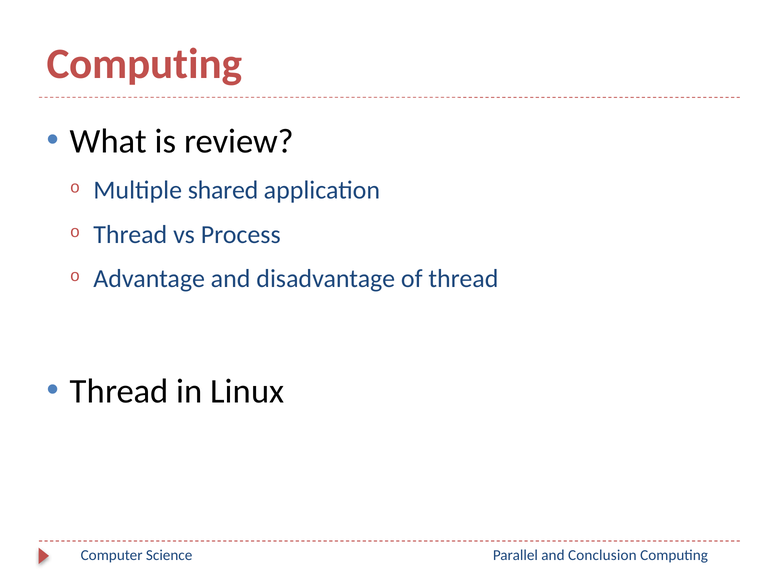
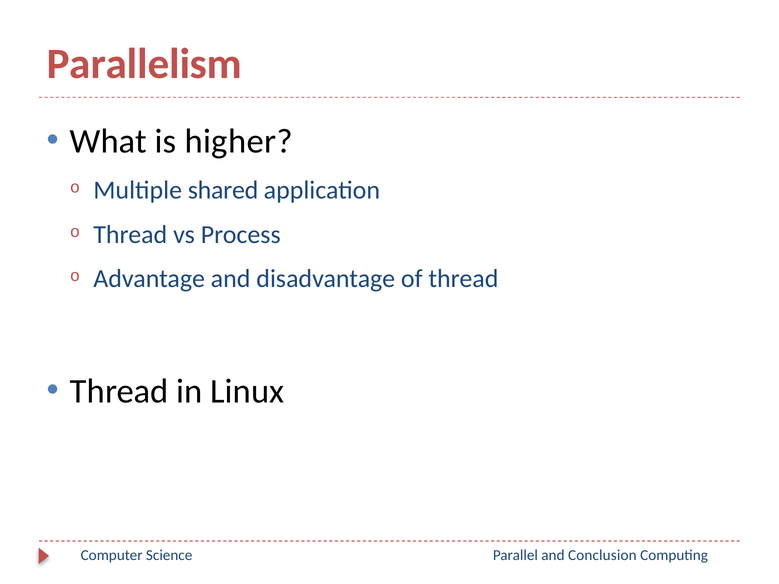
Computing at (144, 64): Computing -> Parallelism
review: review -> higher
